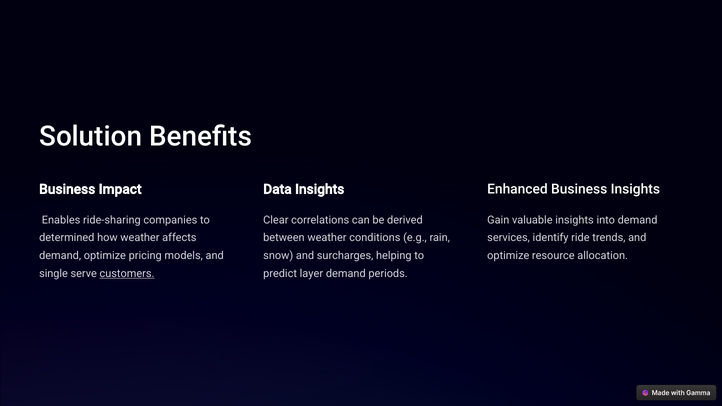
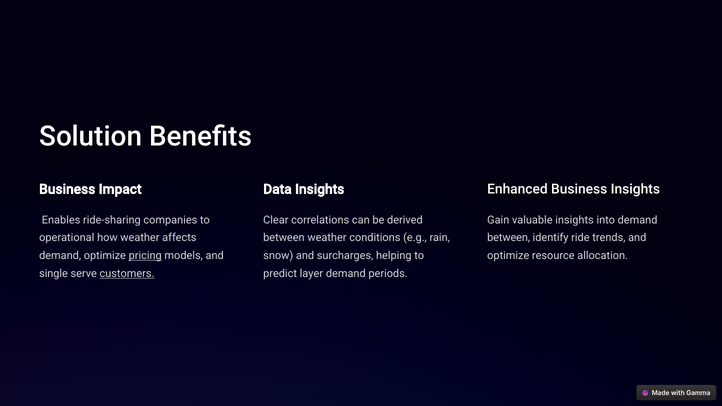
determined: determined -> operational
services at (509, 238): services -> between
pricing underline: none -> present
